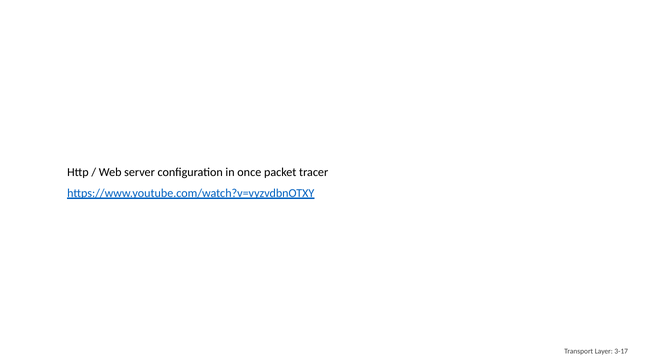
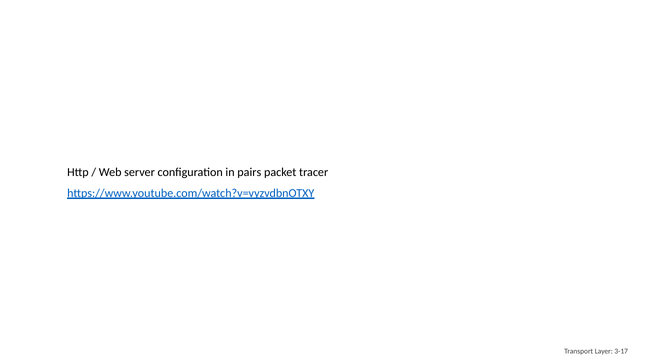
once: once -> pairs
